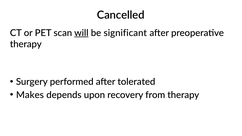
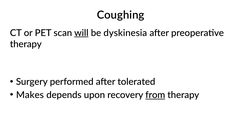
Cancelled: Cancelled -> Coughing
significant: significant -> dyskinesia
from underline: none -> present
